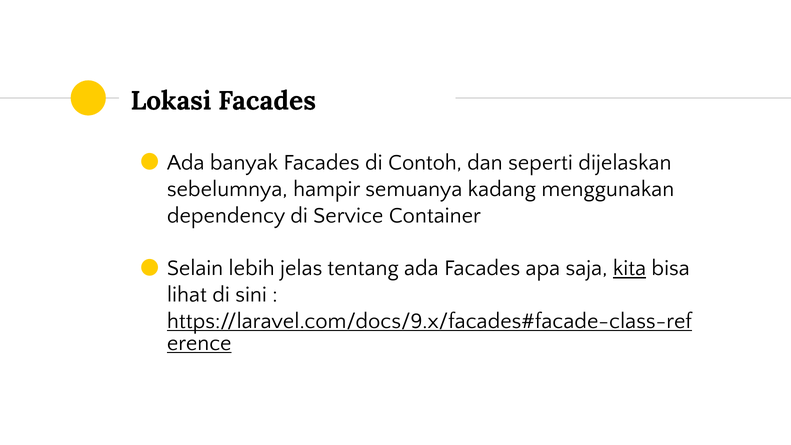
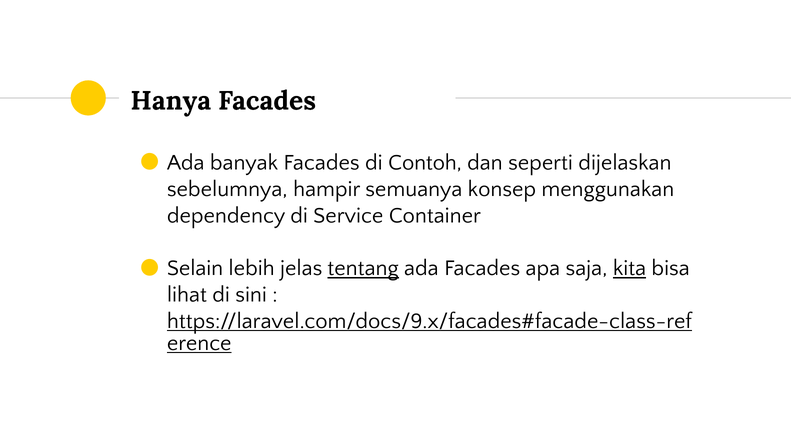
Lokasi: Lokasi -> Hanya
kadang: kadang -> konsep
tentang underline: none -> present
